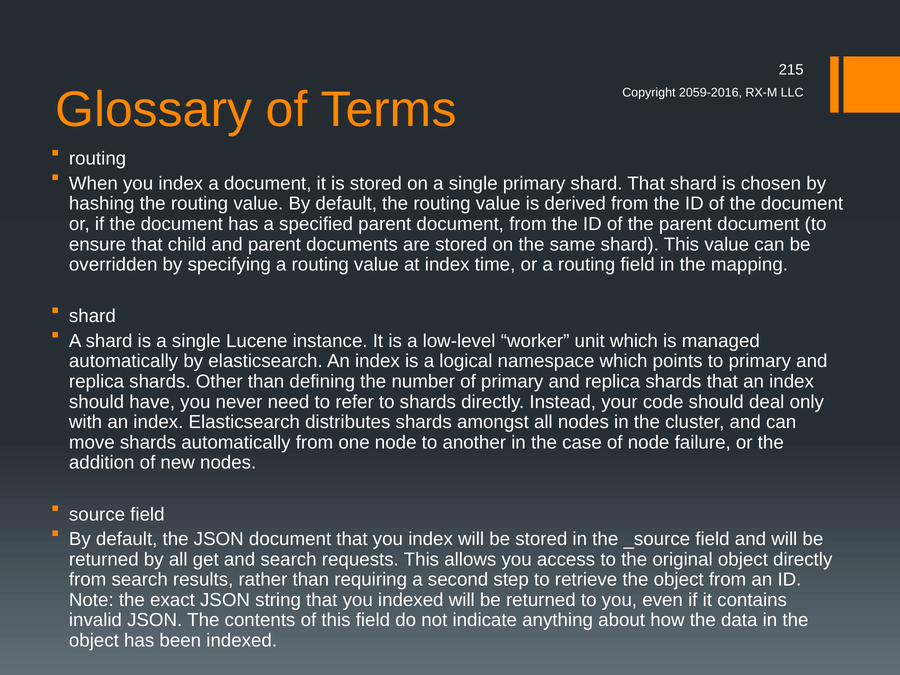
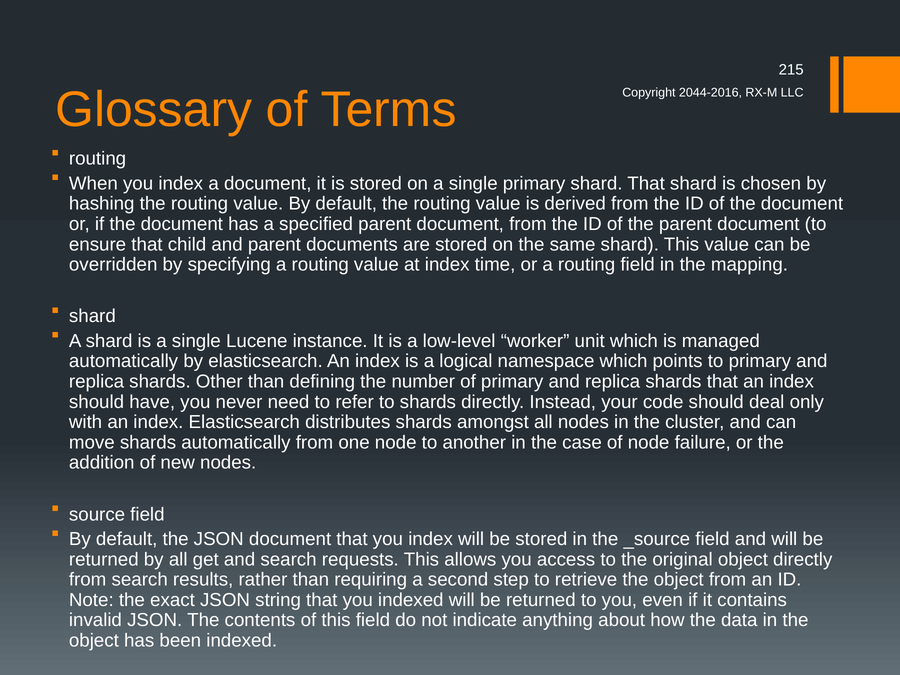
2059-2016: 2059-2016 -> 2044-2016
